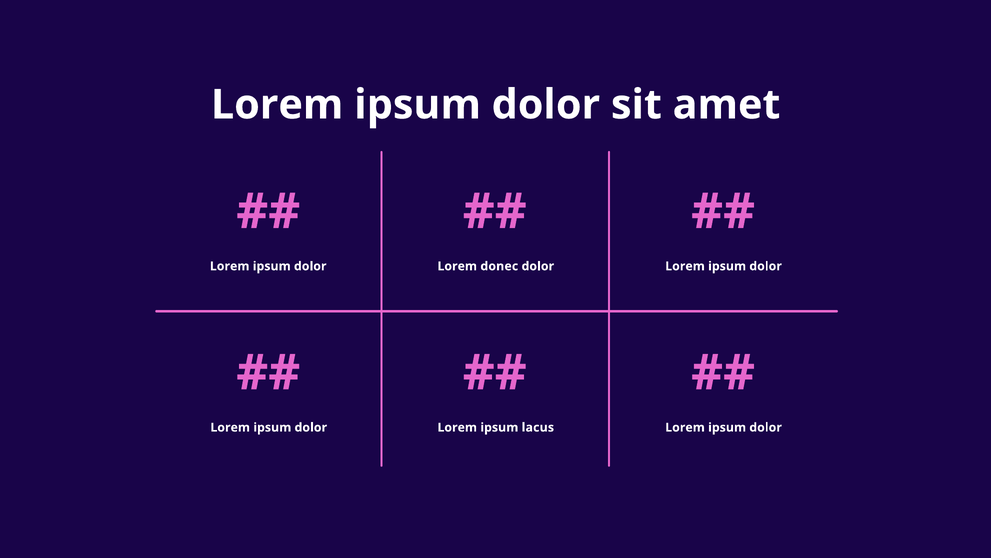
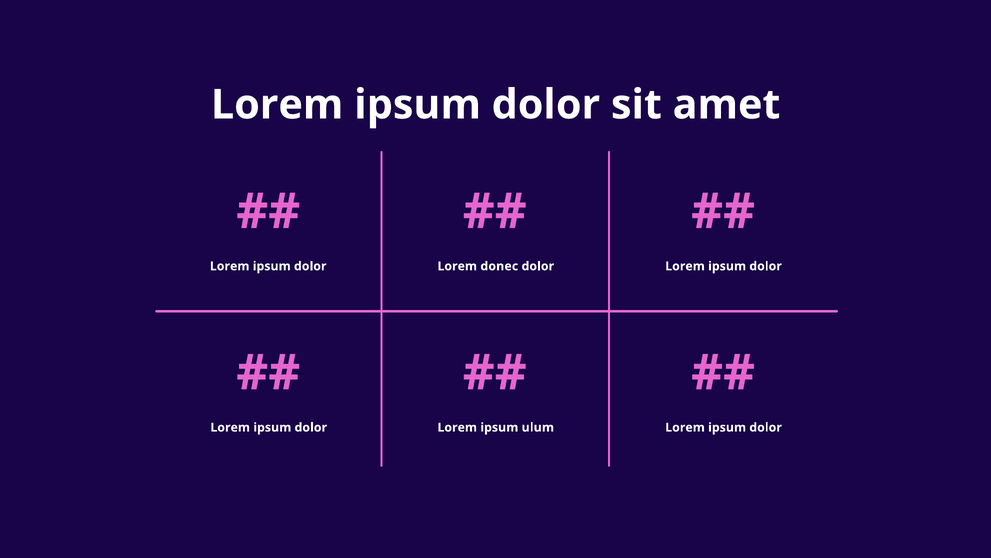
lacus: lacus -> ulum
